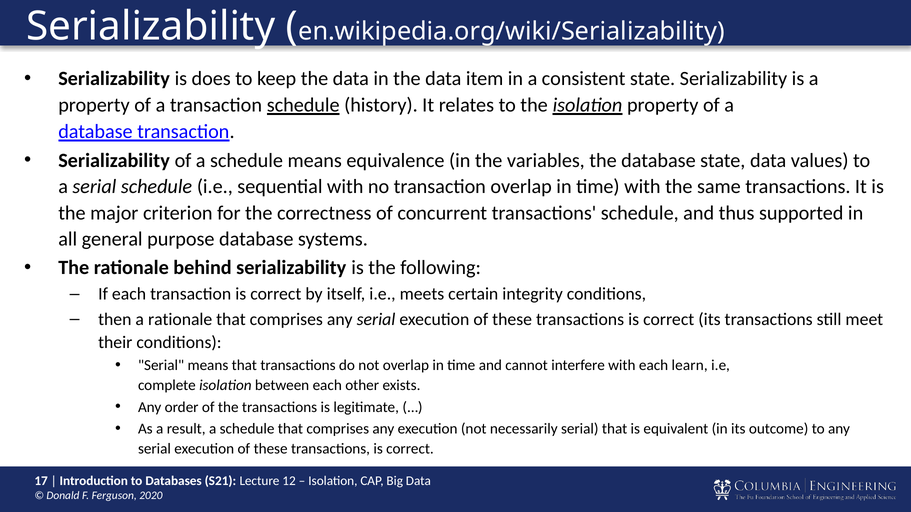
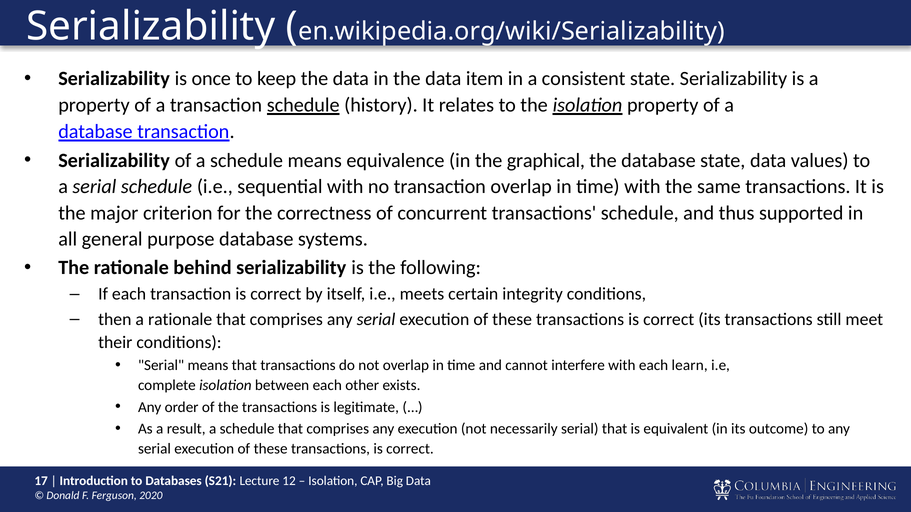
does: does -> once
variables: variables -> graphical
